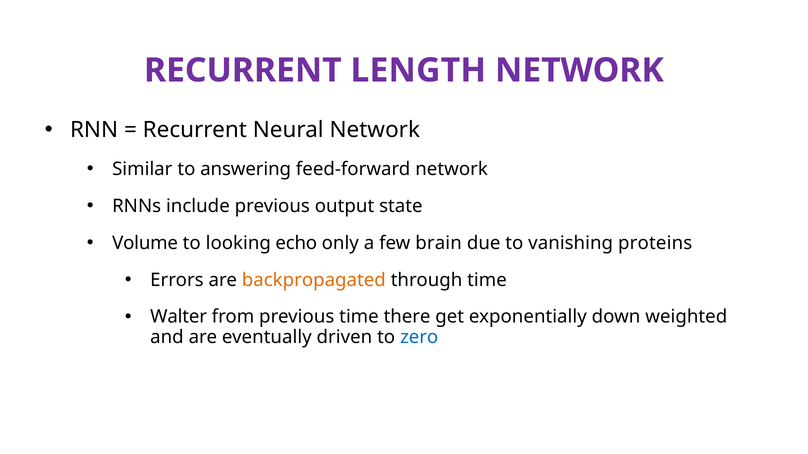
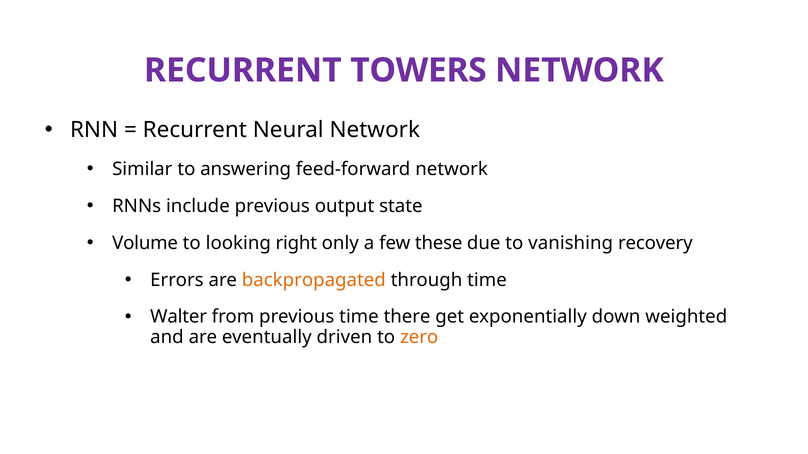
LENGTH: LENGTH -> TOWERS
echo: echo -> right
brain: brain -> these
proteins: proteins -> recovery
zero colour: blue -> orange
